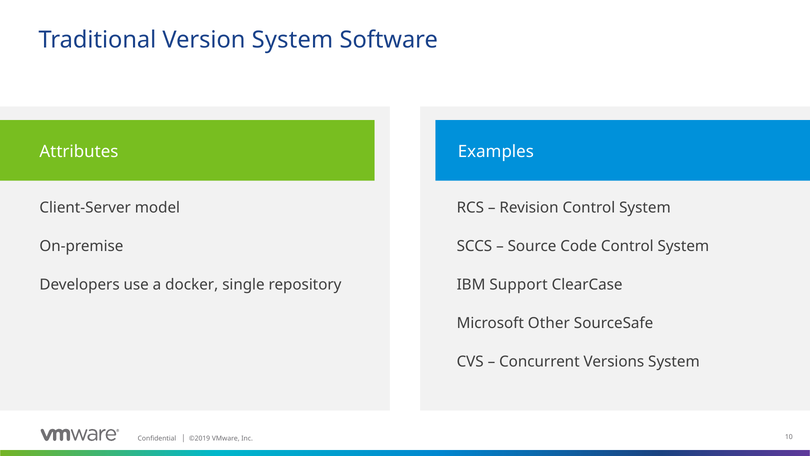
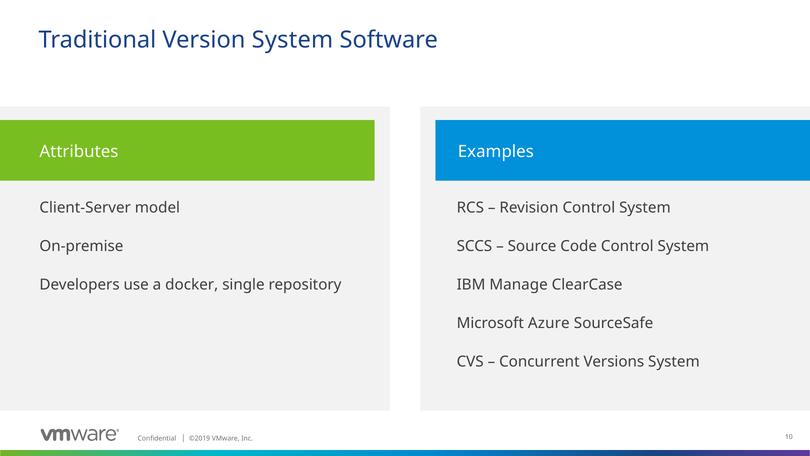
Support: Support -> Manage
Other: Other -> Azure
